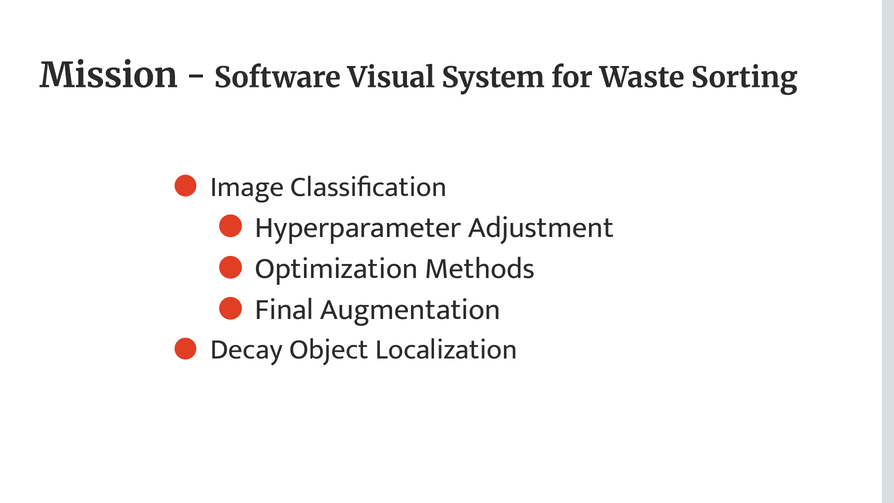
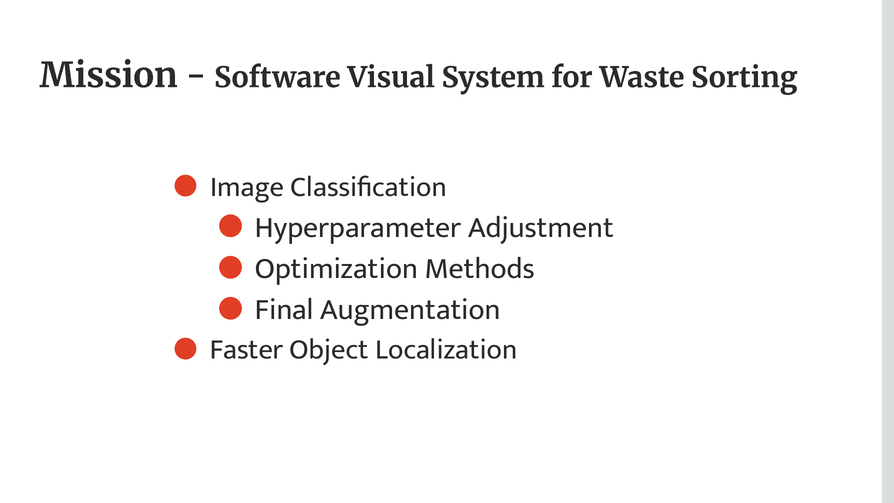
Decay: Decay -> Faster
